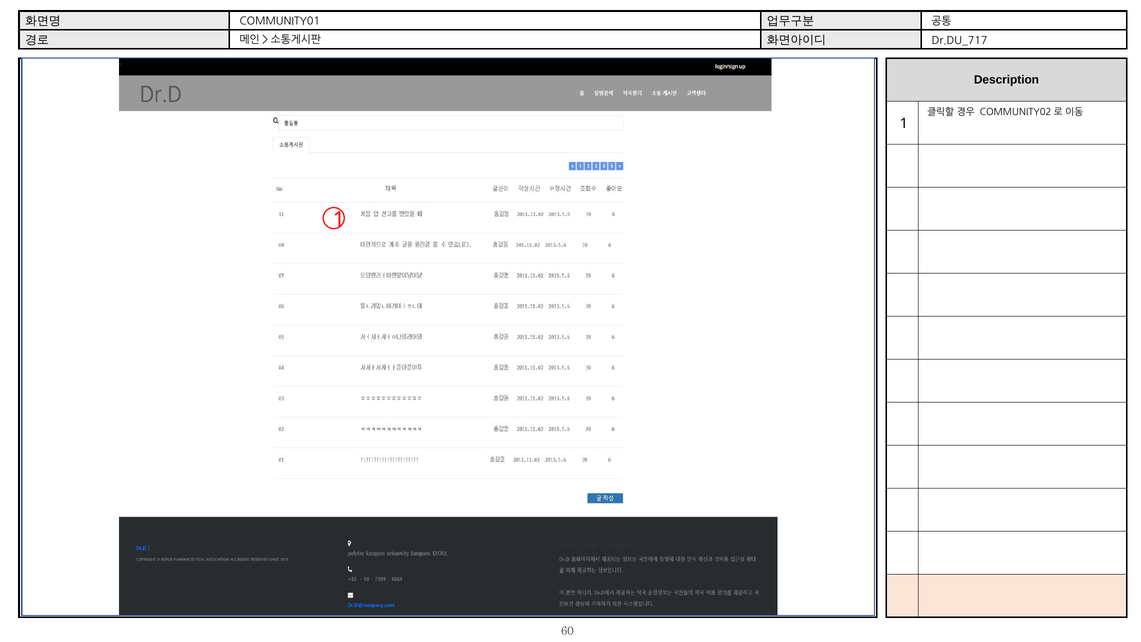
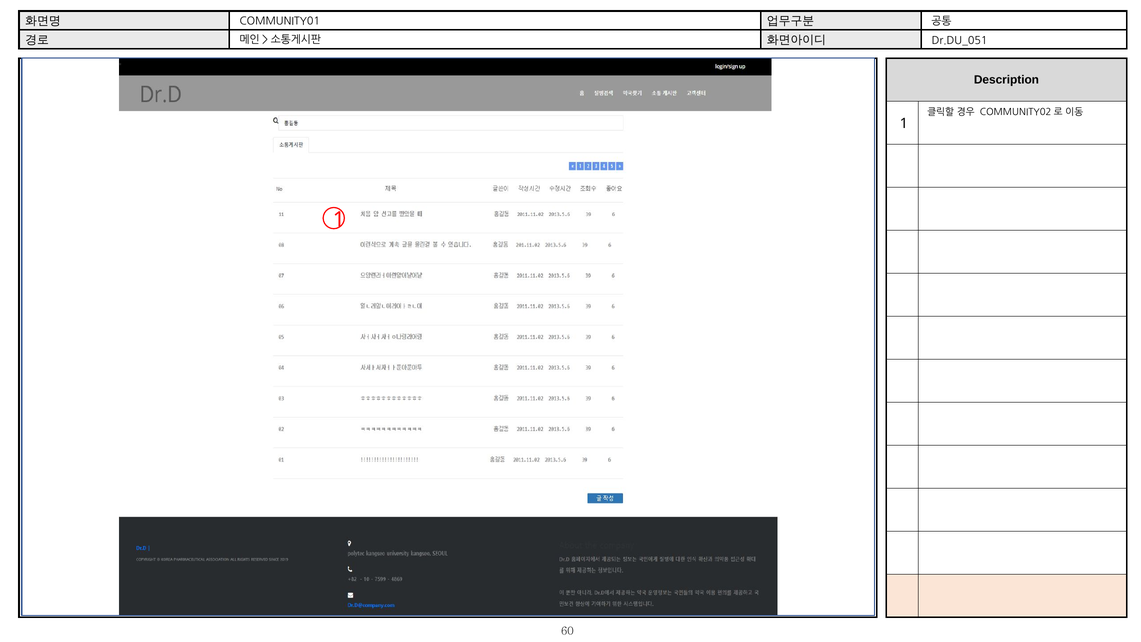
Dr.DU_717: Dr.DU_717 -> Dr.DU_051
